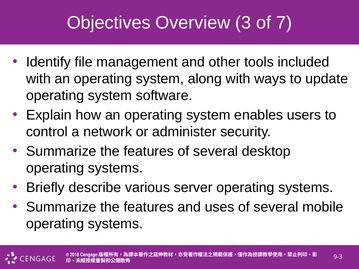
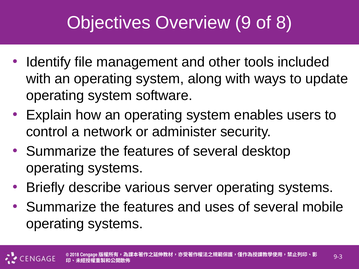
3: 3 -> 9
7: 7 -> 8
